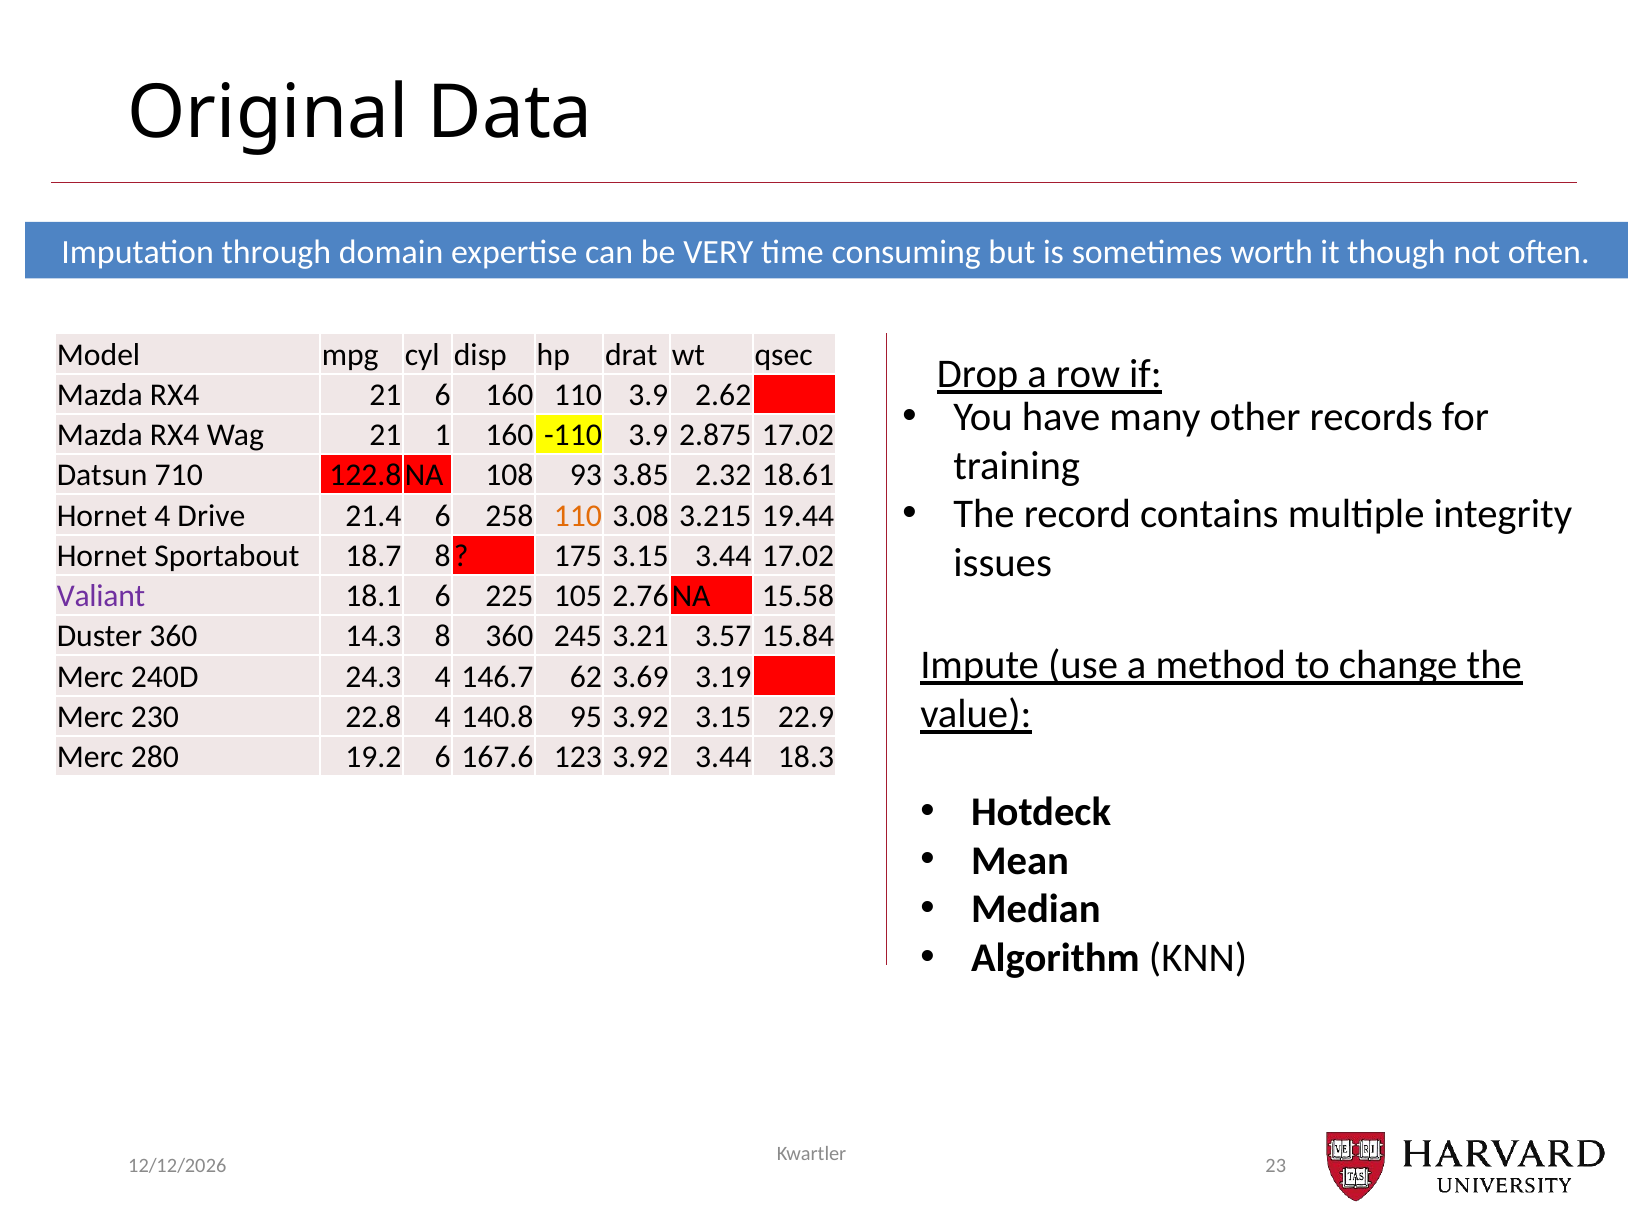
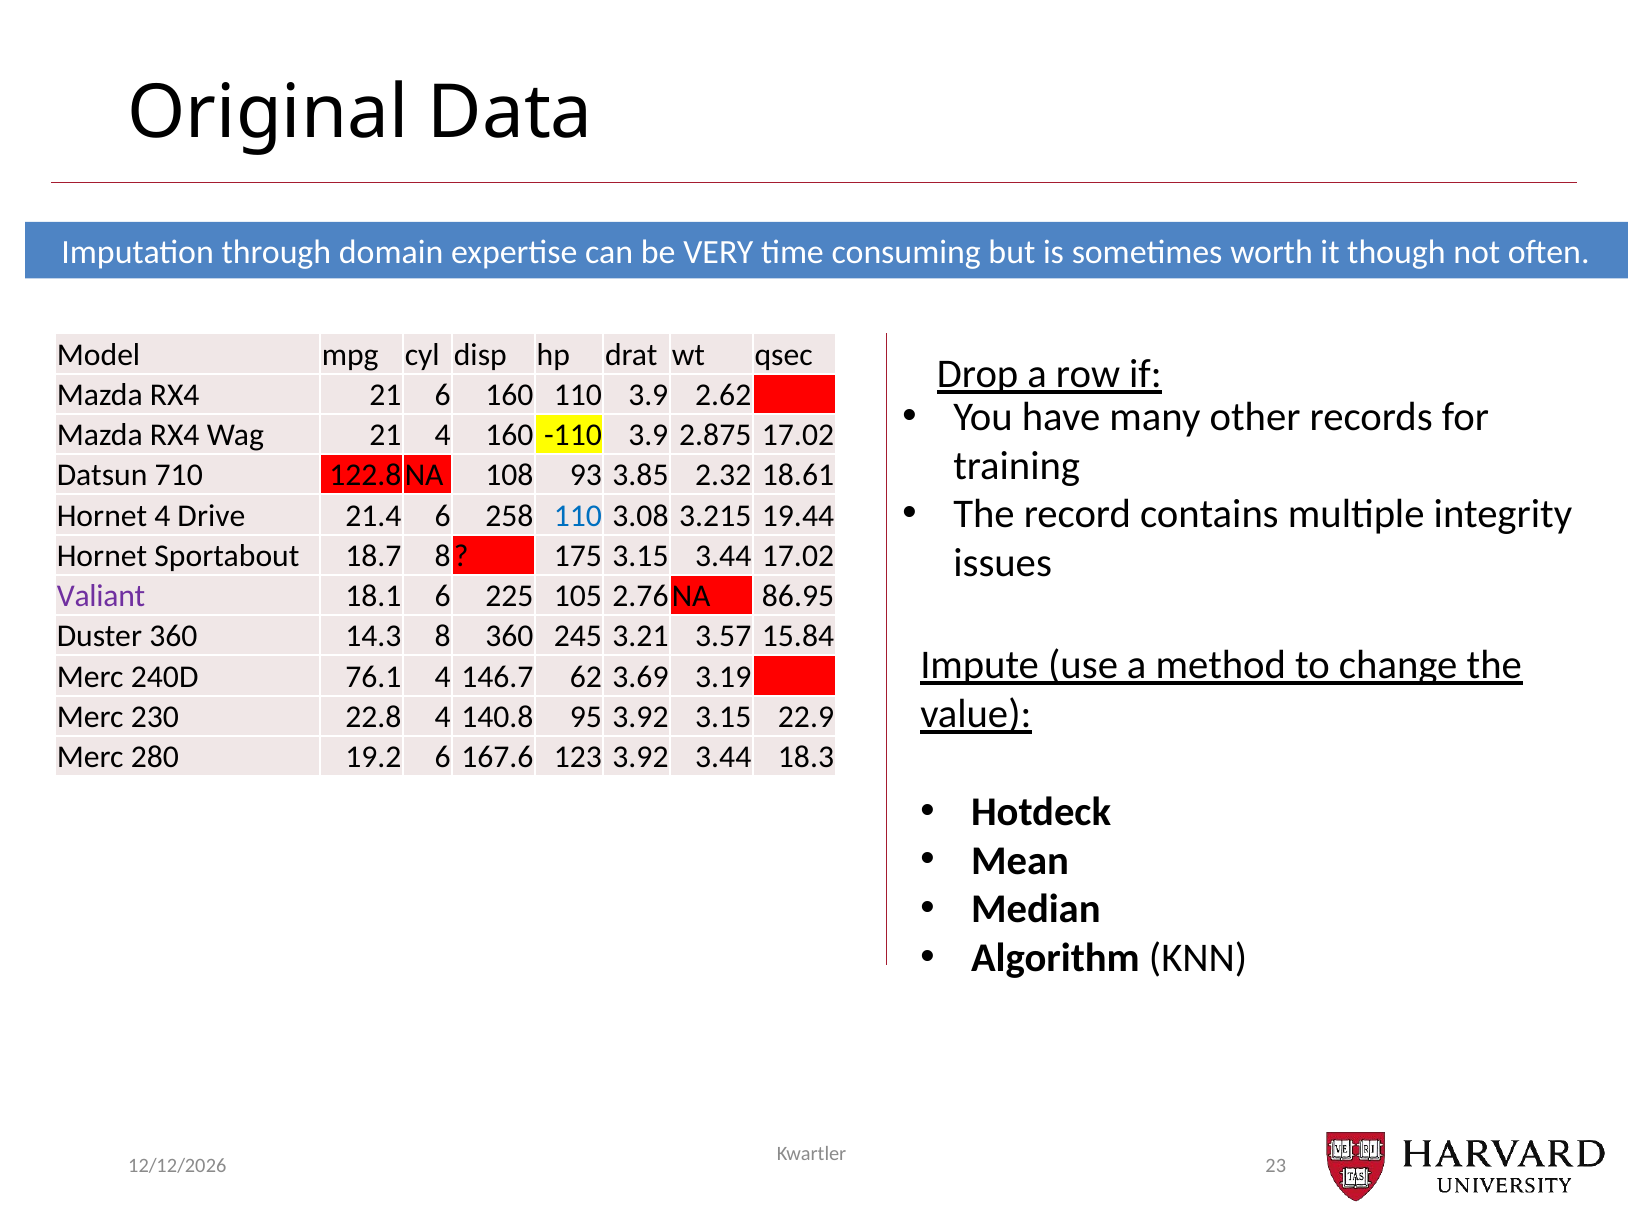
21 1: 1 -> 4
110 at (578, 516) colour: orange -> blue
15.58: 15.58 -> 86.95
24.3: 24.3 -> 76.1
